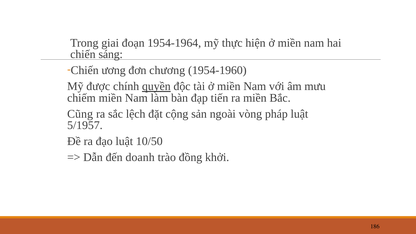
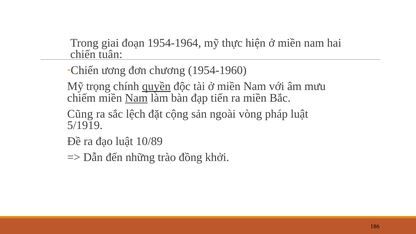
sáng: sáng -> tuân
được: được -> trọng
Nam at (136, 98) underline: none -> present
5/1957: 5/1957 -> 5/1919
10/50: 10/50 -> 10/89
doanh: doanh -> những
